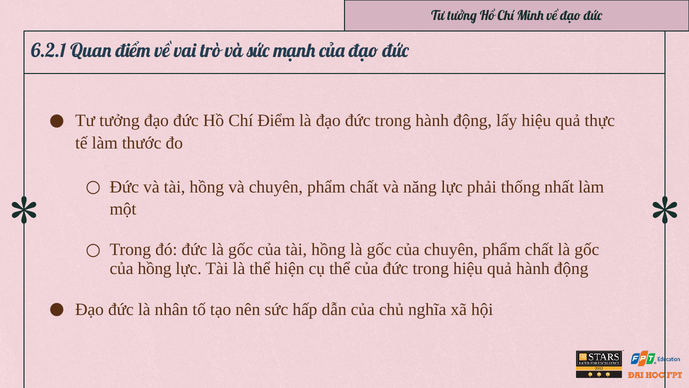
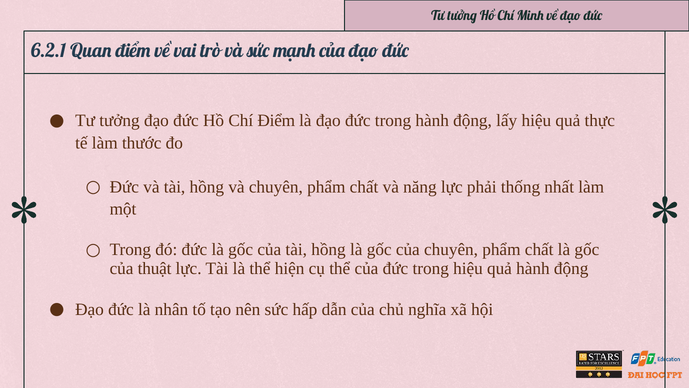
của hồng: hồng -> thuật
